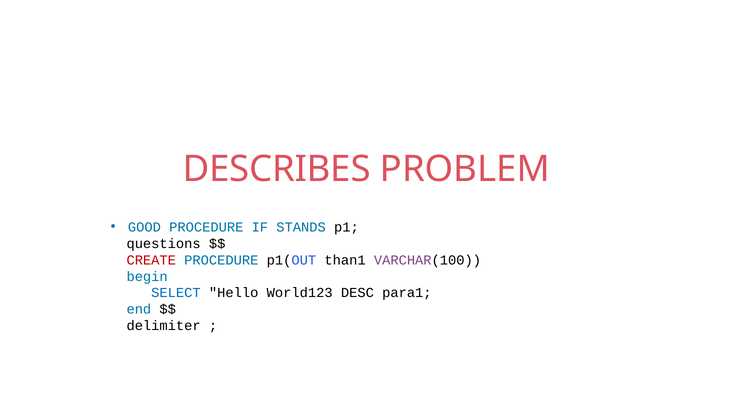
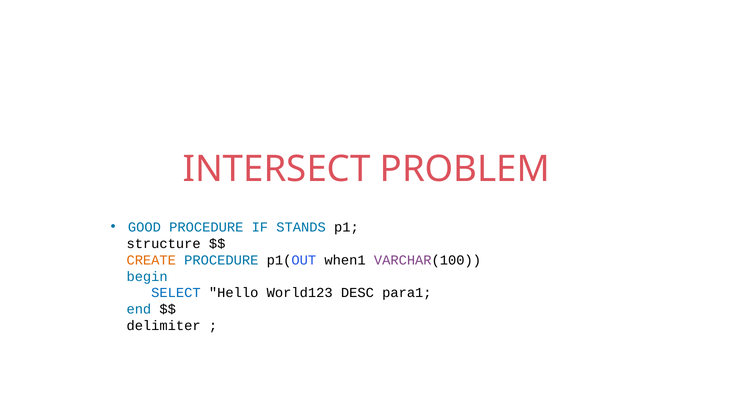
DESCRIBES: DESCRIBES -> INTERSECT
questions: questions -> structure
CREATE colour: red -> orange
than1: than1 -> when1
